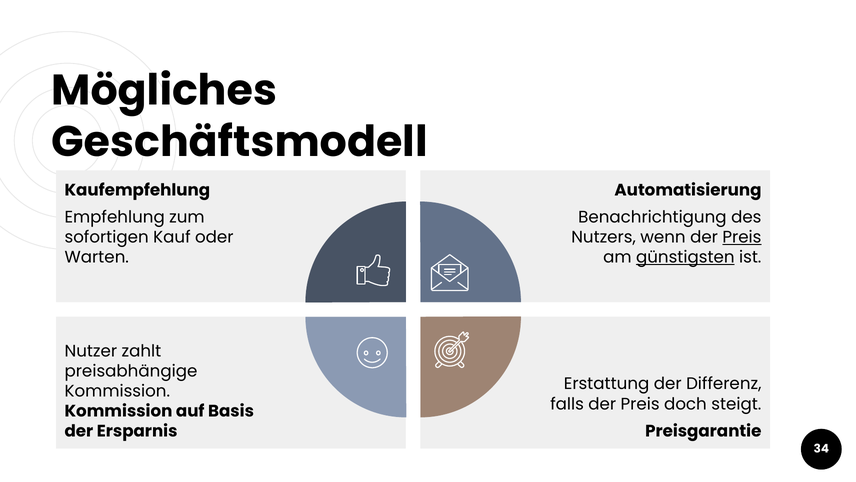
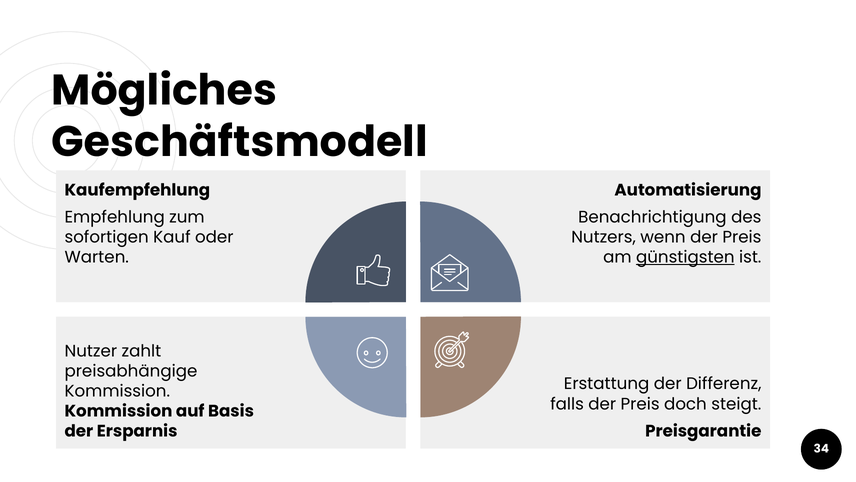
Preis at (742, 237) underline: present -> none
